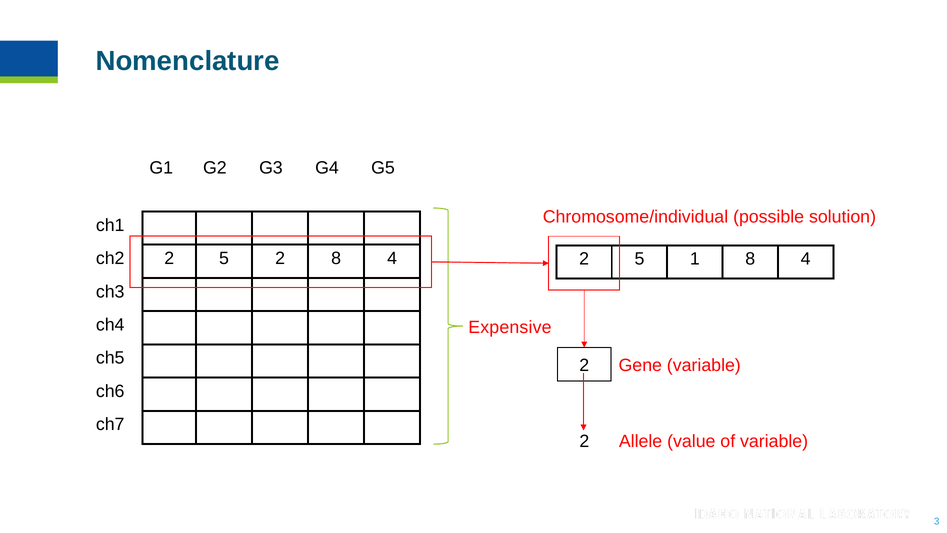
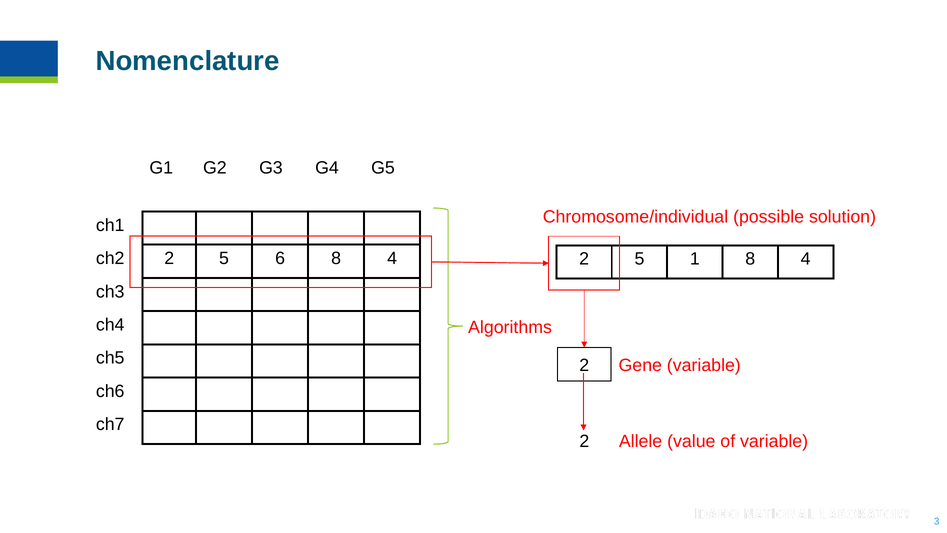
5 2: 2 -> 6
Expensive: Expensive -> Algorithms
